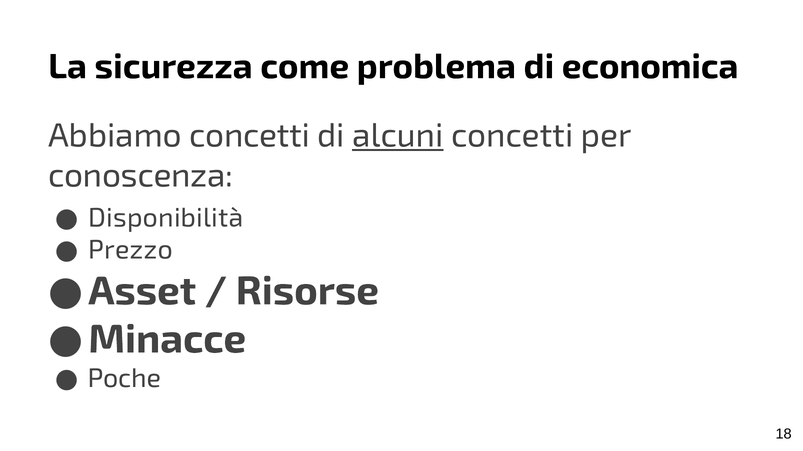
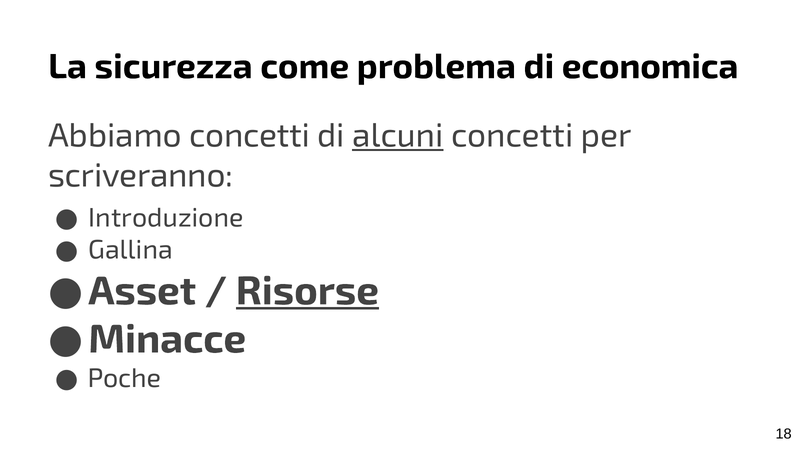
conoscenza: conoscenza -> scriveranno
Disponibilità: Disponibilità -> Introduzione
Prezzo: Prezzo -> Gallina
Risorse underline: none -> present
